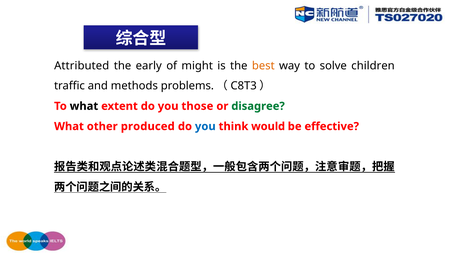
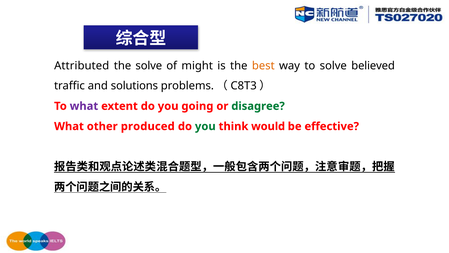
the early: early -> solve
children: children -> believed
methods: methods -> solutions
what at (84, 106) colour: black -> purple
those: those -> going
you at (205, 126) colour: blue -> green
